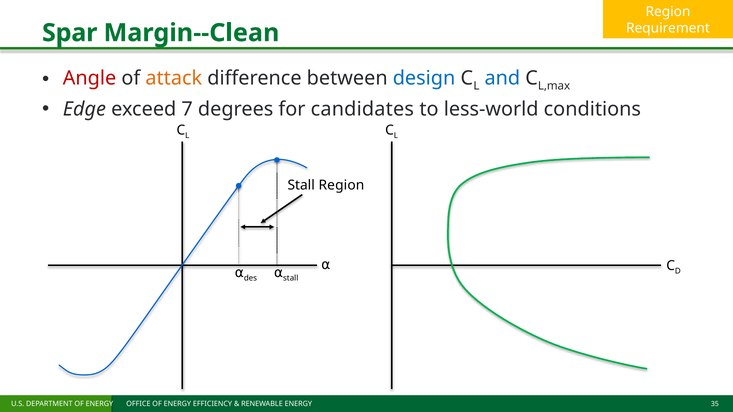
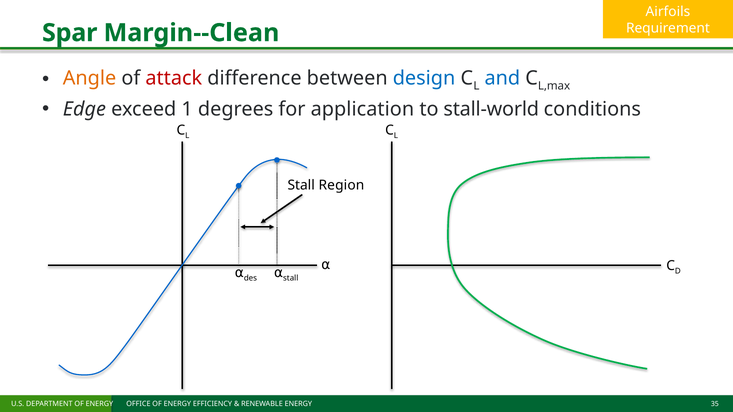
Region at (668, 12): Region -> Airfoils
Angle colour: red -> orange
attack colour: orange -> red
7: 7 -> 1
candidates: candidates -> application
less-world: less-world -> stall-world
